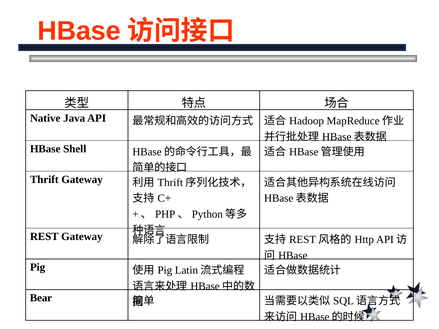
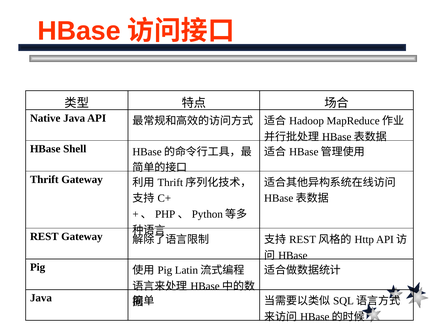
Bear at (41, 298): Bear -> Java
